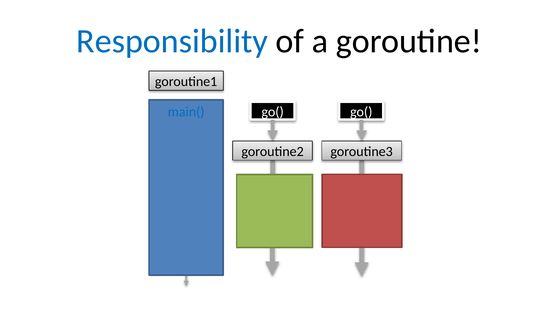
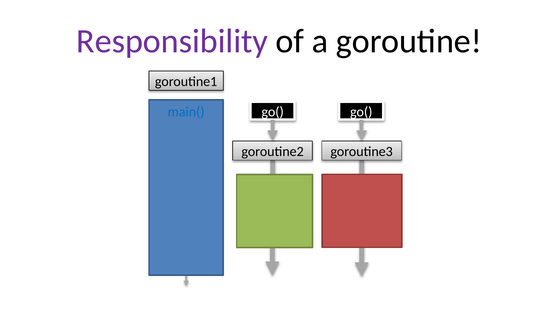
Responsibility colour: blue -> purple
